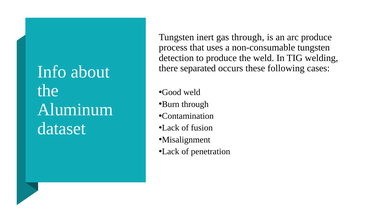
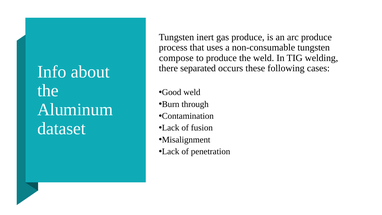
gas through: through -> produce
detection: detection -> compose
